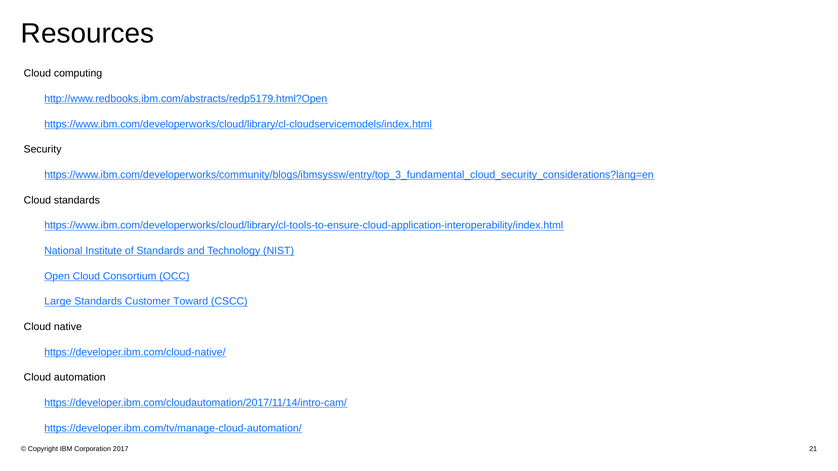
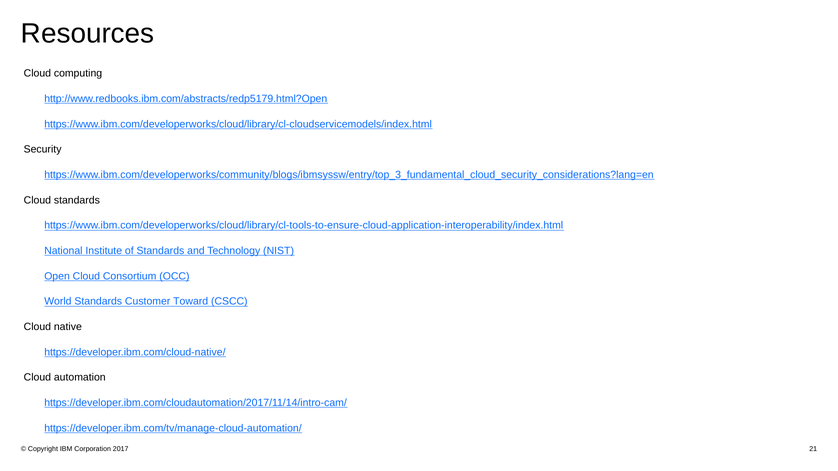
Large: Large -> World
